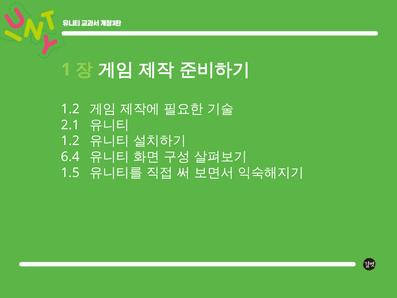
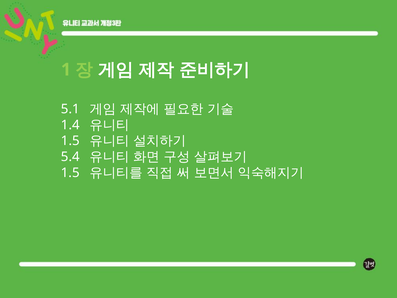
1.2 at (70, 109): 1.2 -> 5.1
2.1: 2.1 -> 1.4
1.2 at (70, 141): 1.2 -> 1.5
6.4: 6.4 -> 5.4
